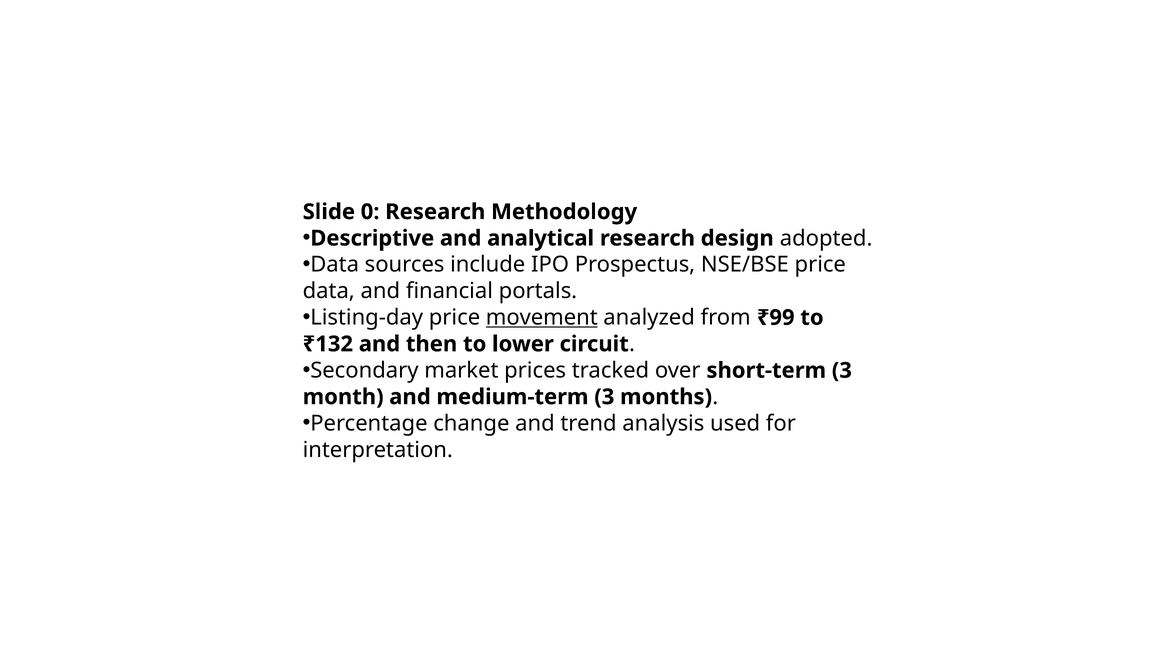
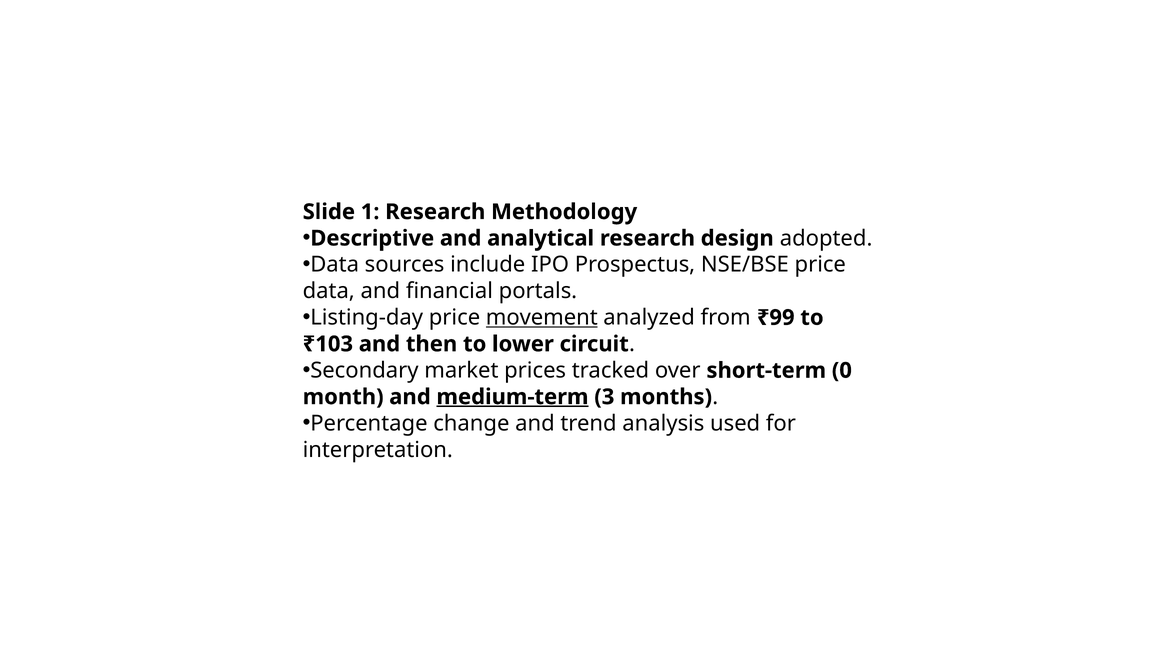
0: 0 -> 1
₹132: ₹132 -> ₹103
short-term 3: 3 -> 0
medium-term underline: none -> present
